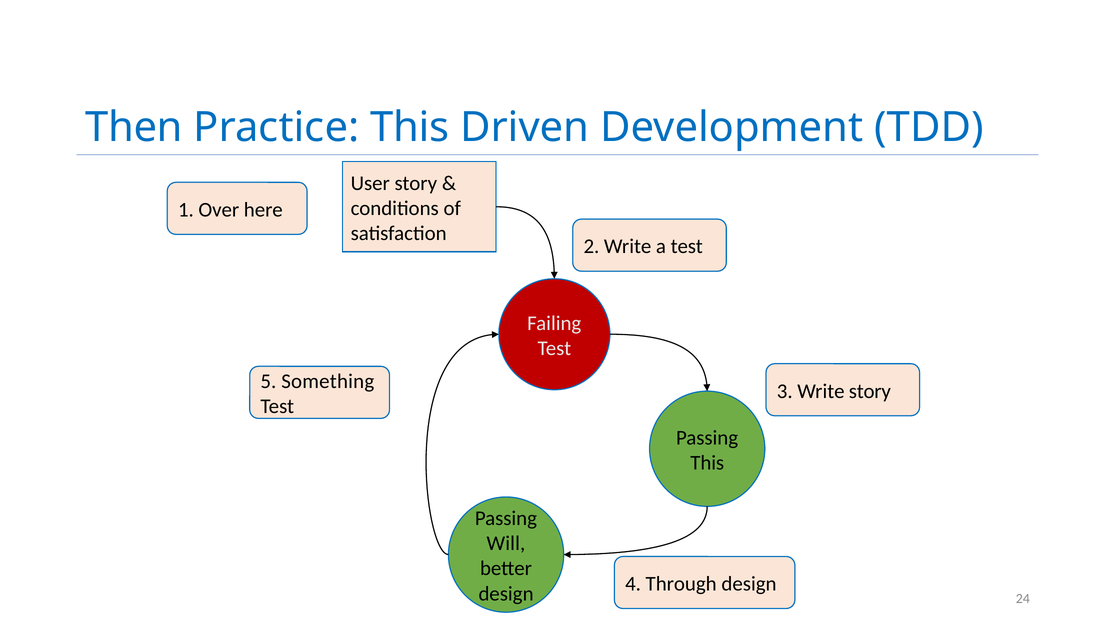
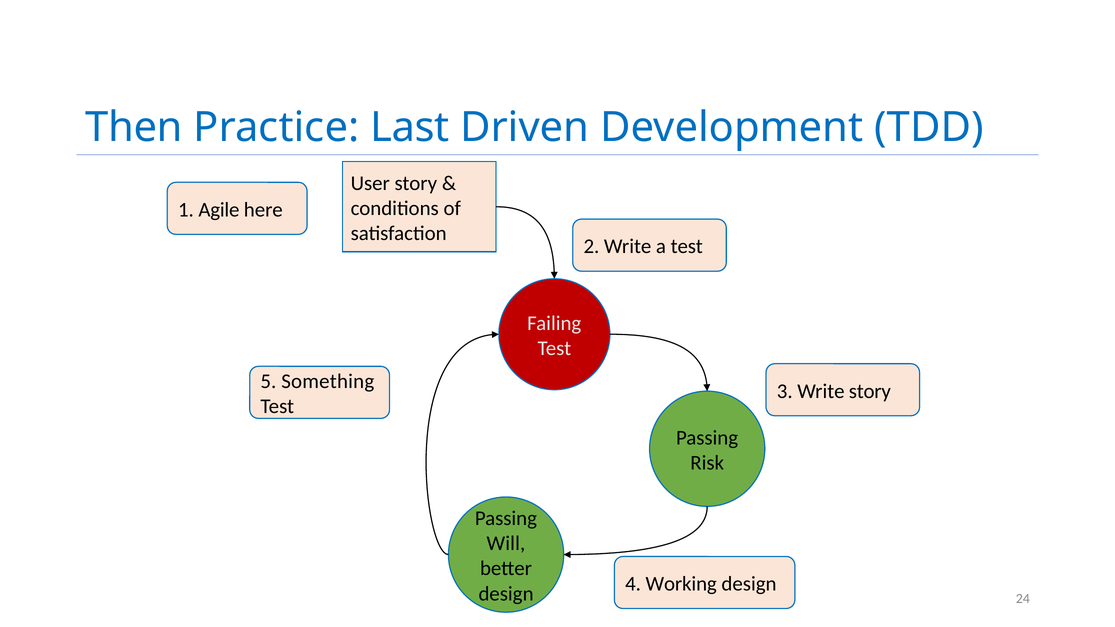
Practice This: This -> Last
Over: Over -> Agile
This at (707, 463): This -> Risk
Through: Through -> Working
